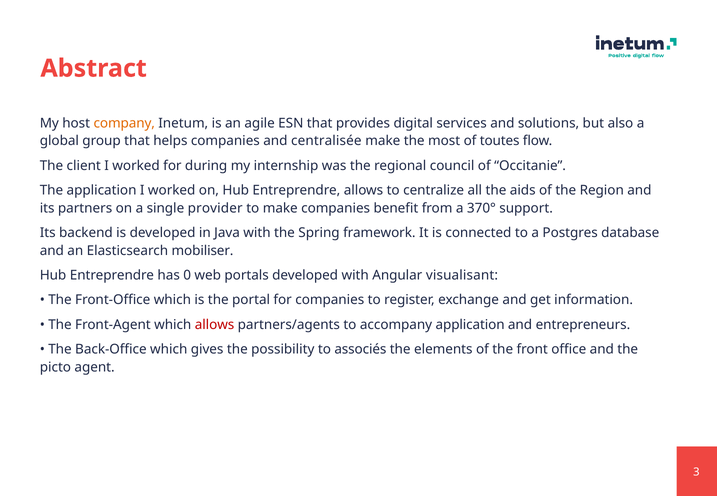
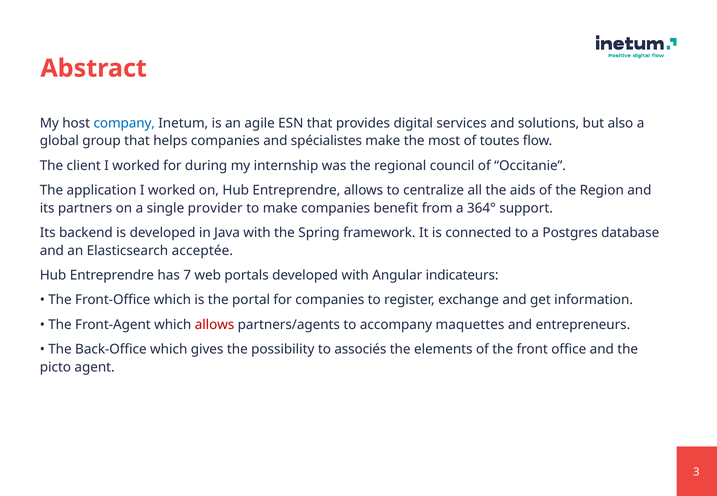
company colour: orange -> blue
centralisée: centralisée -> spécialistes
370°: 370° -> 364°
mobiliser: mobiliser -> acceptée
0: 0 -> 7
visualisant: visualisant -> indicateurs
accompany application: application -> maquettes
